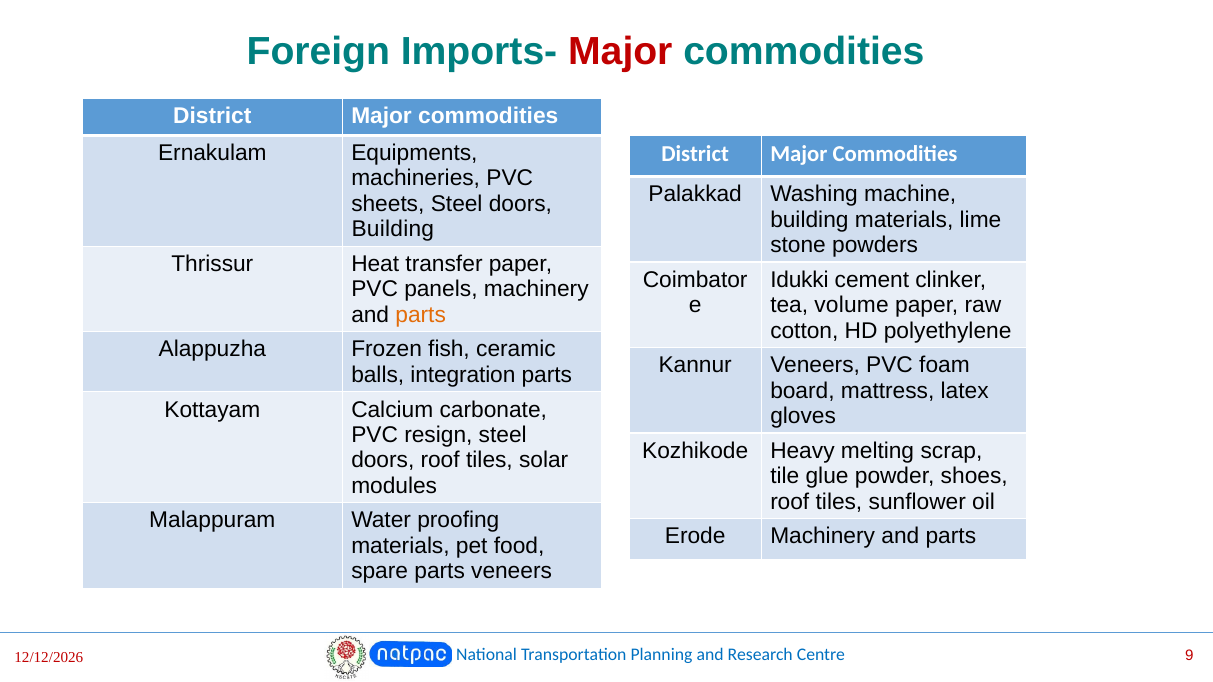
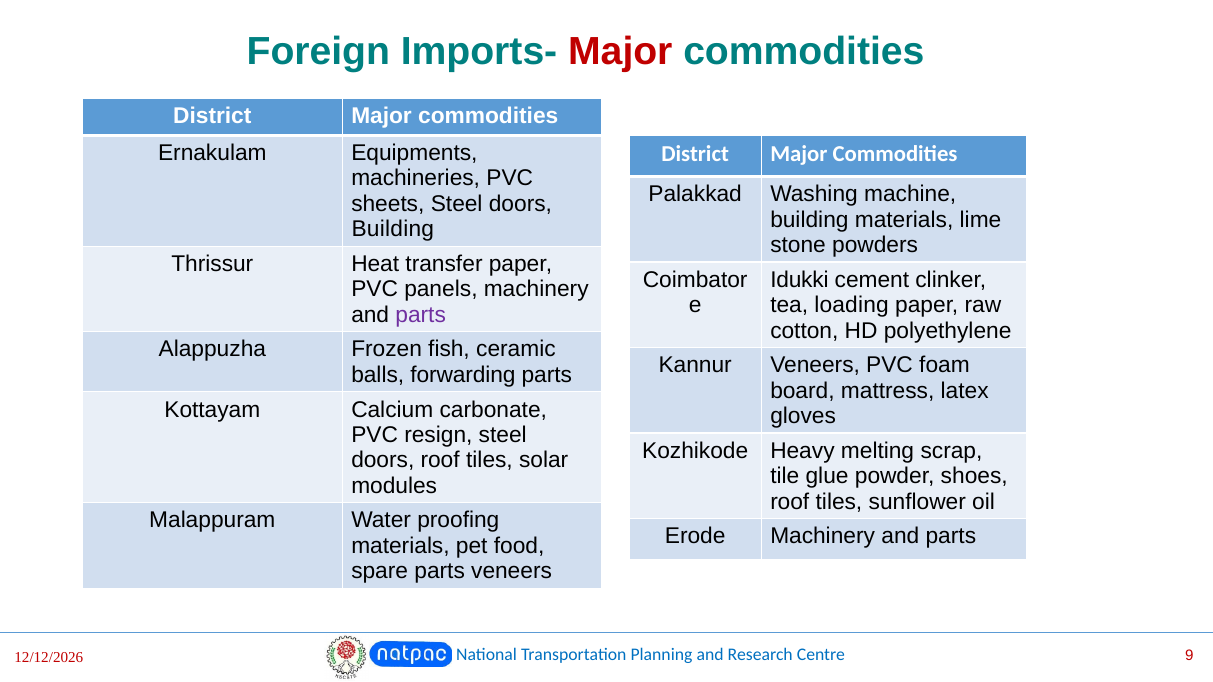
volume: volume -> loading
parts at (421, 315) colour: orange -> purple
integration: integration -> forwarding
